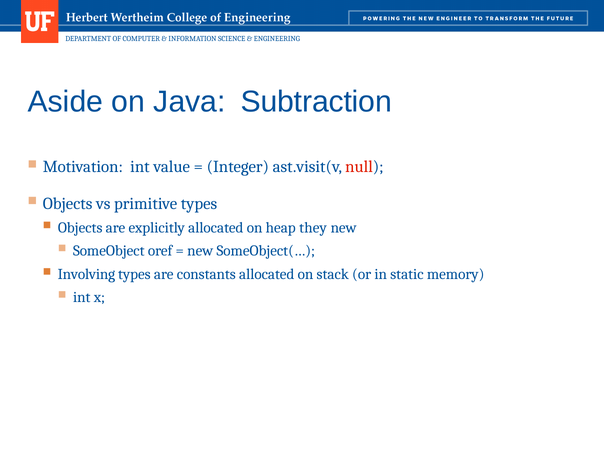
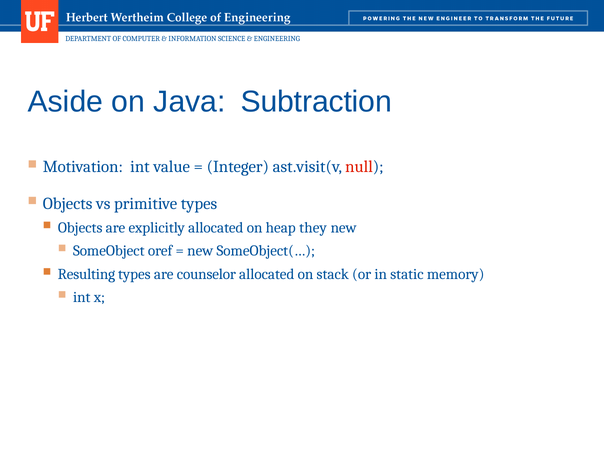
Involving: Involving -> Resulting
constants: constants -> counselor
